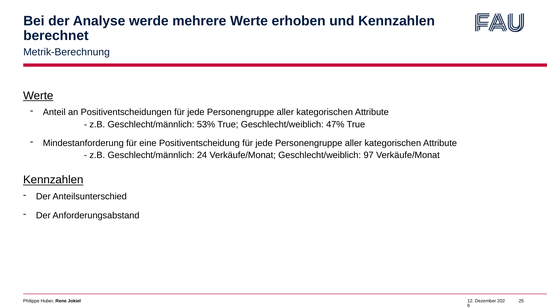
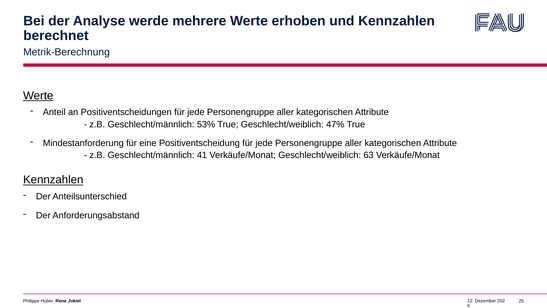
24: 24 -> 41
97: 97 -> 63
